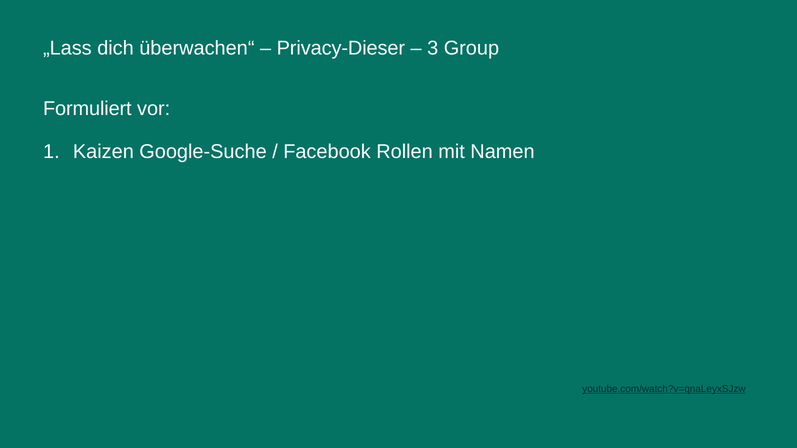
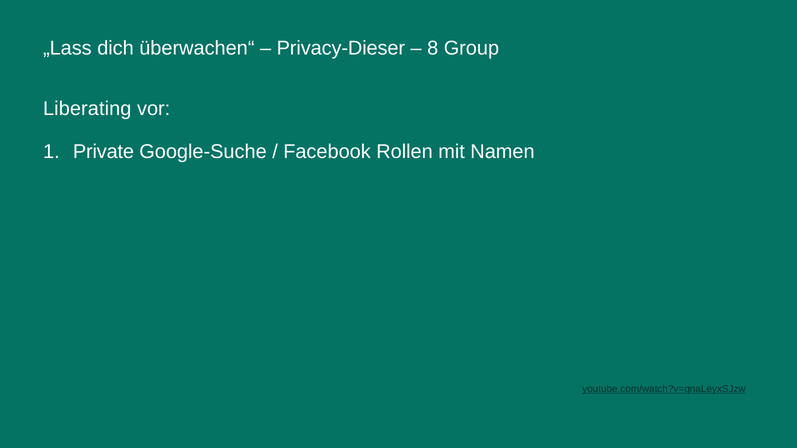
3: 3 -> 8
Formuliert: Formuliert -> Liberating
Kaizen: Kaizen -> Private
